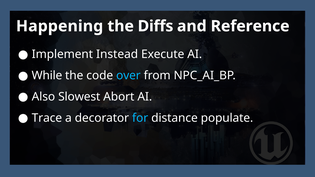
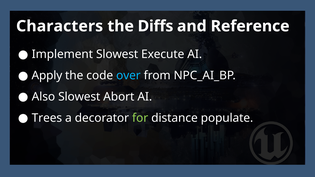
Happening: Happening -> Characters
Implement Instead: Instead -> Slowest
While: While -> Apply
Trace: Trace -> Trees
for colour: light blue -> light green
